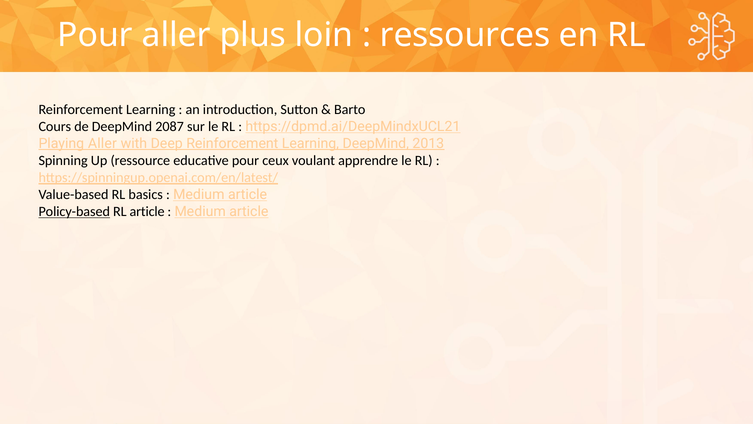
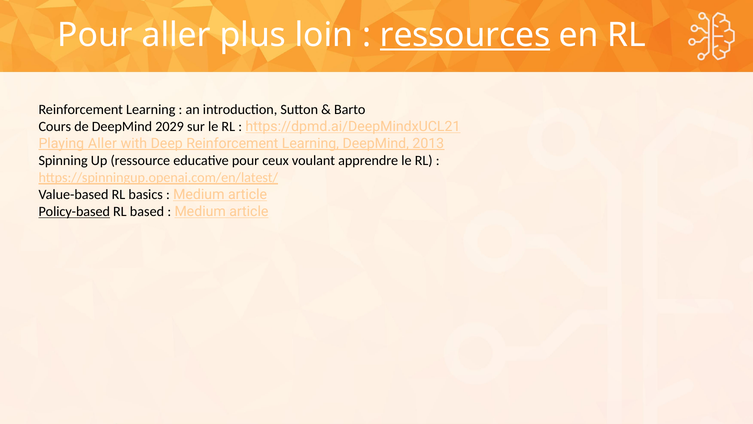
ressources underline: none -> present
2087: 2087 -> 2029
RL article: article -> based
